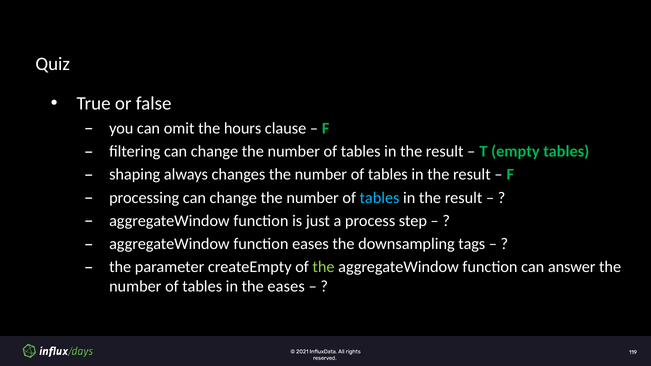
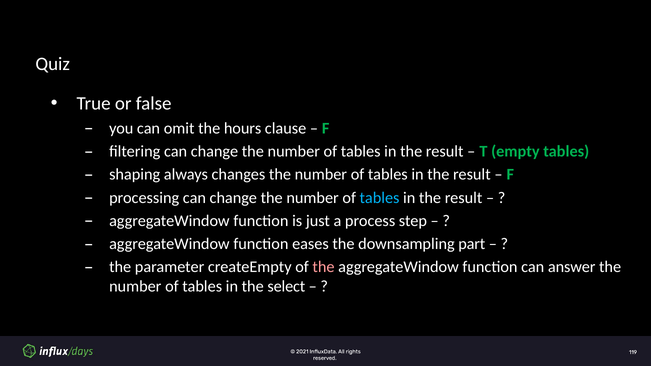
tags: tags -> part
the at (324, 267) colour: light green -> pink
the eases: eases -> select
